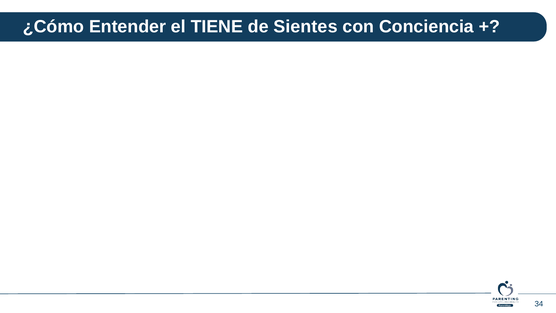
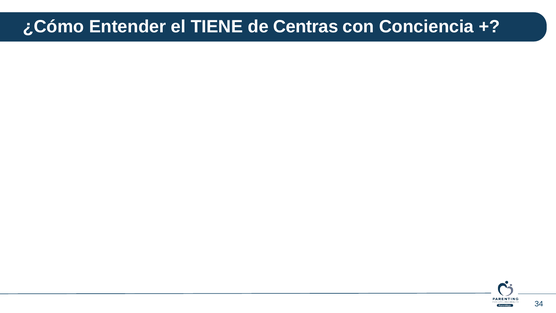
Sientes: Sientes -> Centras
